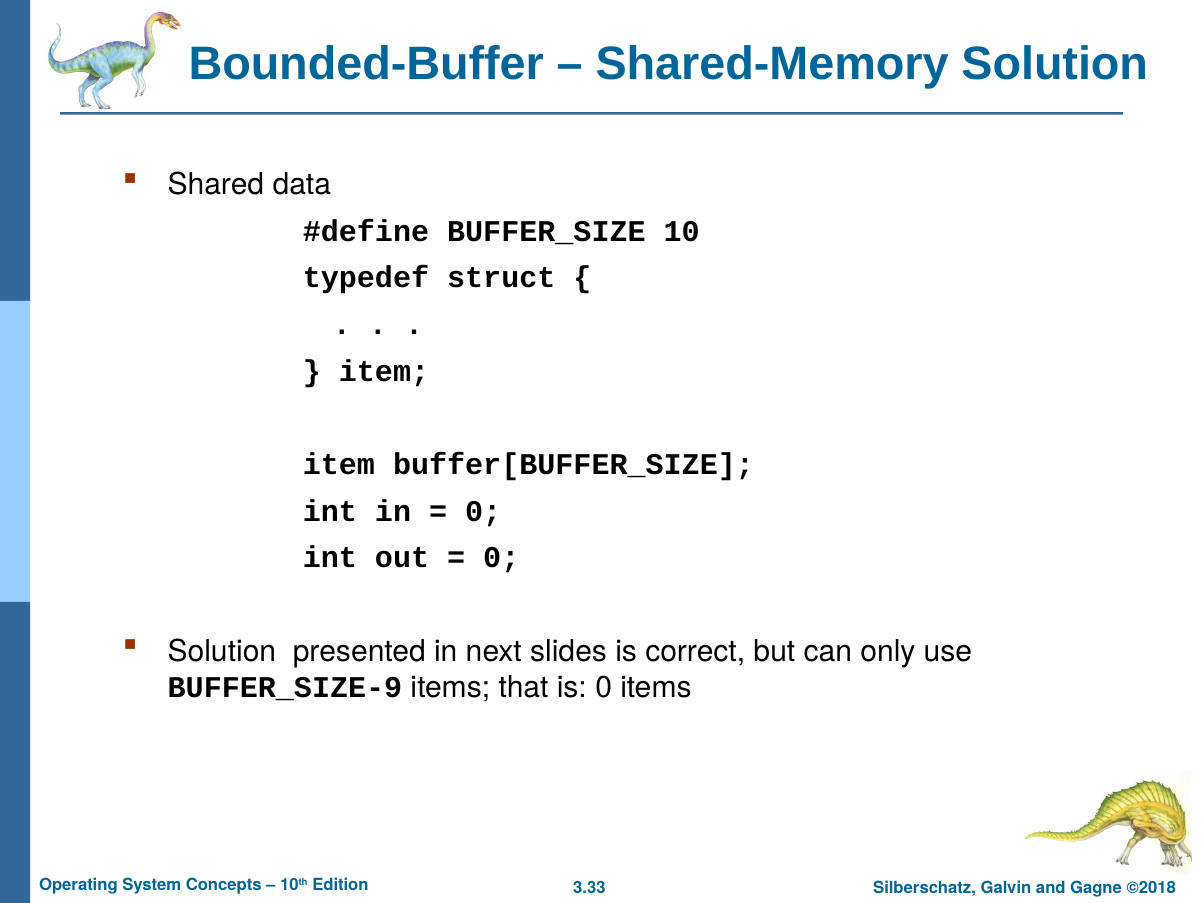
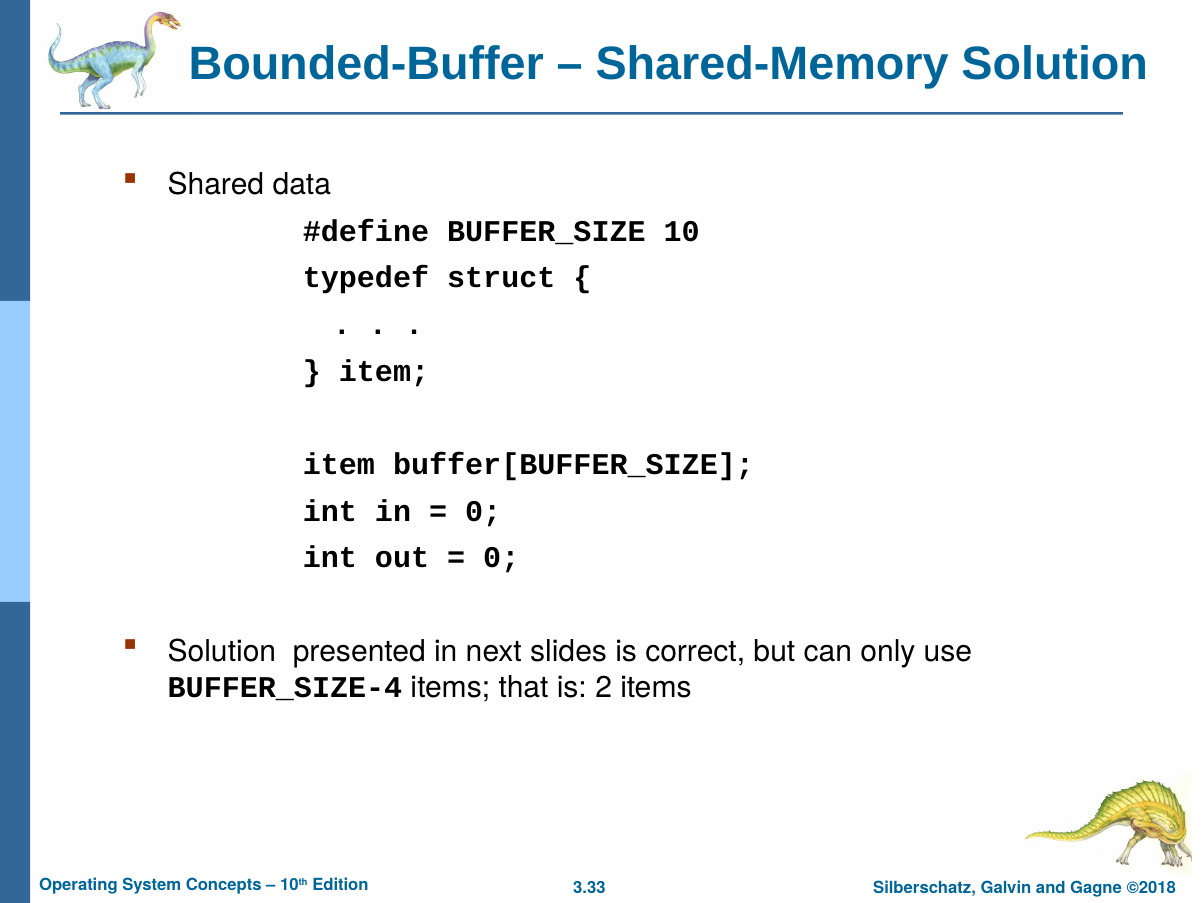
BUFFER_SIZE-9: BUFFER_SIZE-9 -> BUFFER_SIZE-4
is 0: 0 -> 2
